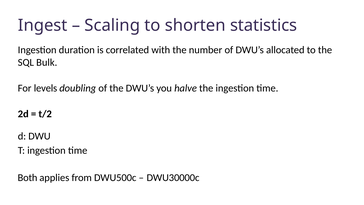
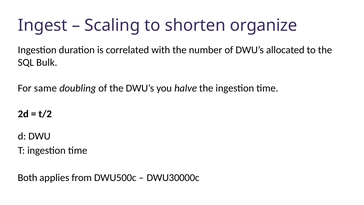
statistics: statistics -> organize
levels: levels -> same
